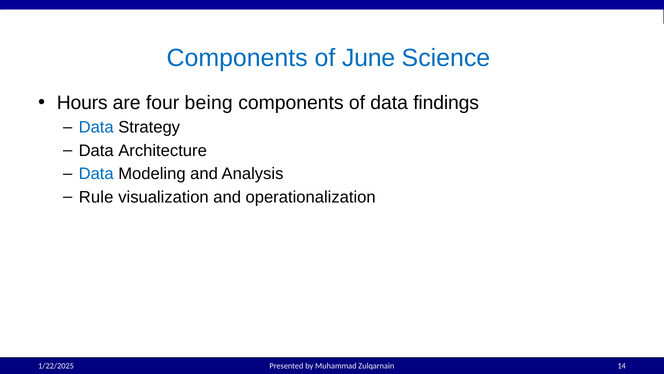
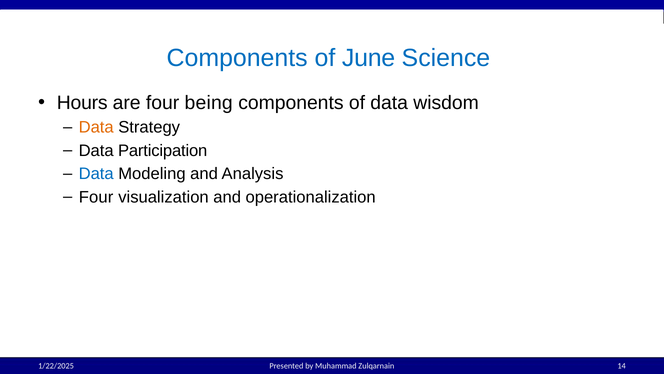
findings: findings -> wisdom
Data at (96, 127) colour: blue -> orange
Architecture: Architecture -> Participation
Rule at (96, 197): Rule -> Four
